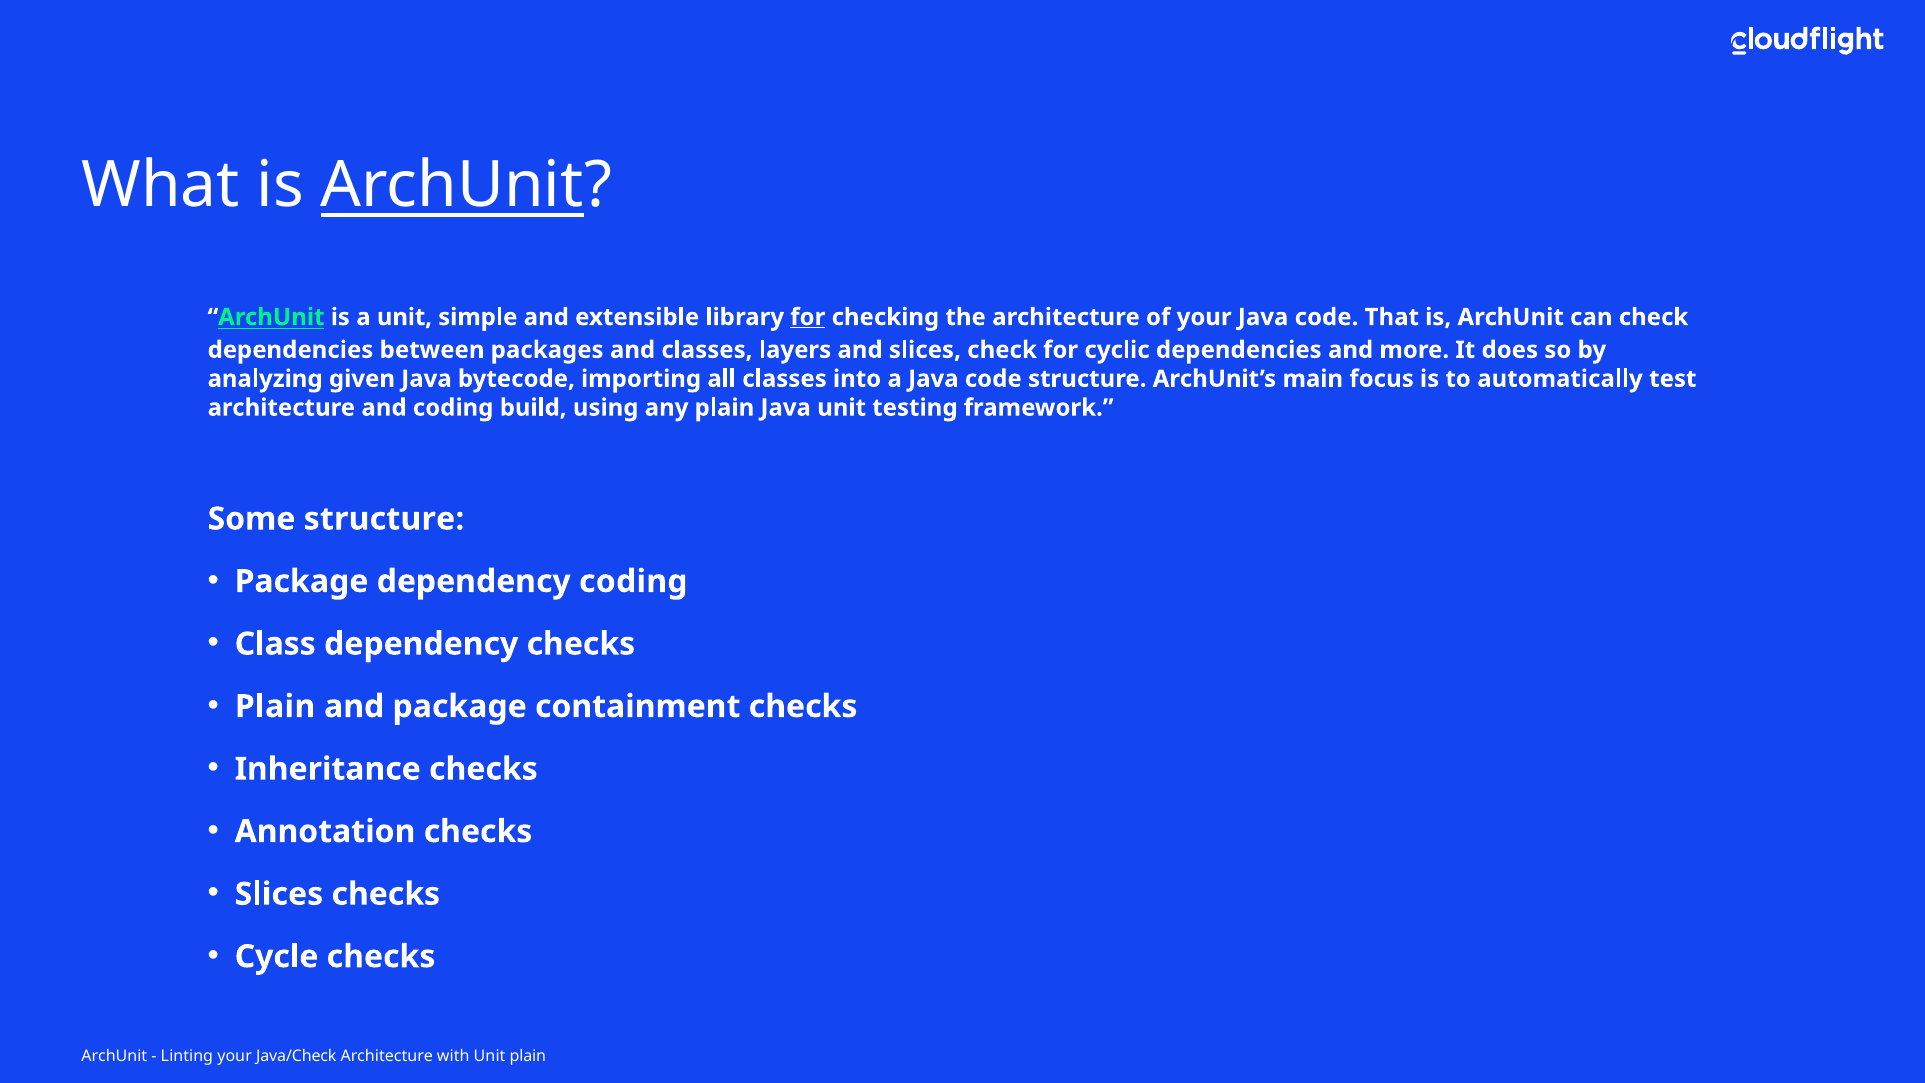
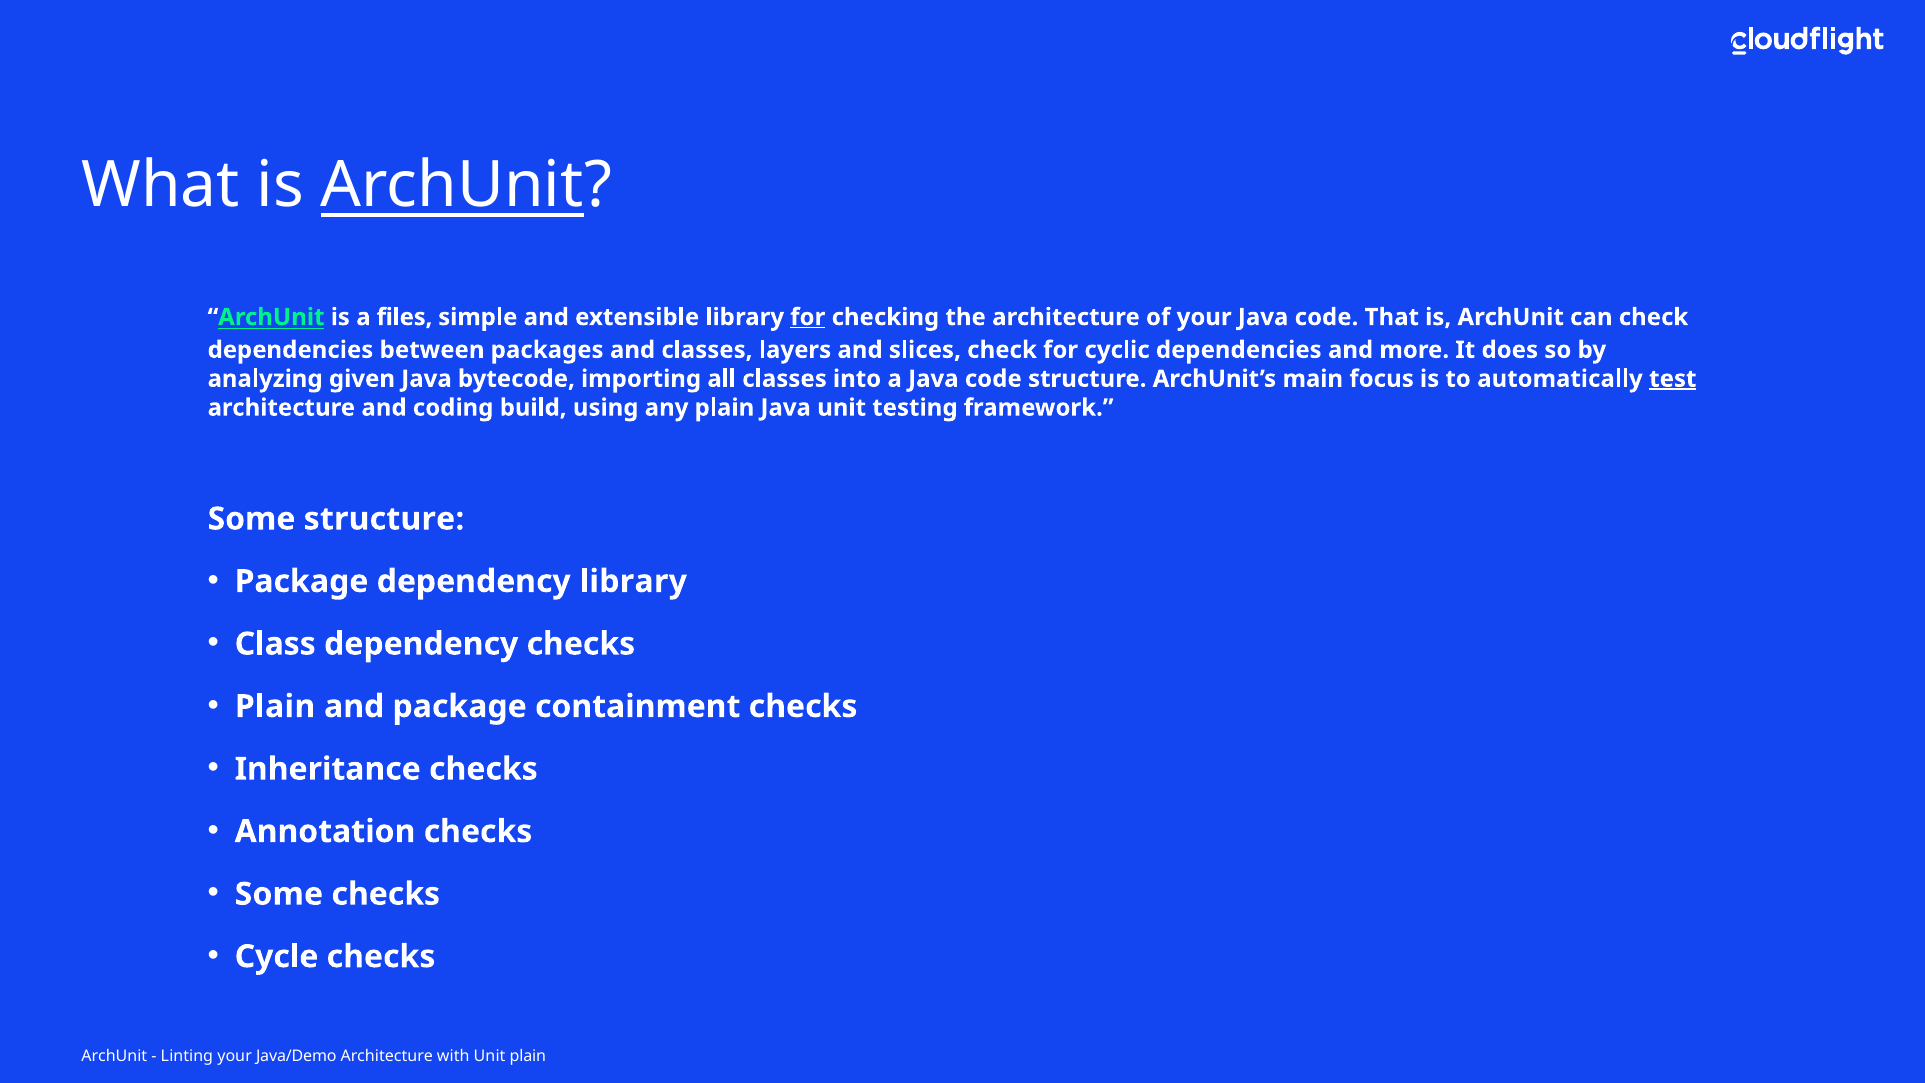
a unit: unit -> files
test underline: none -> present
dependency coding: coding -> library
Slices at (279, 894): Slices -> Some
Java/Check: Java/Check -> Java/Demo
